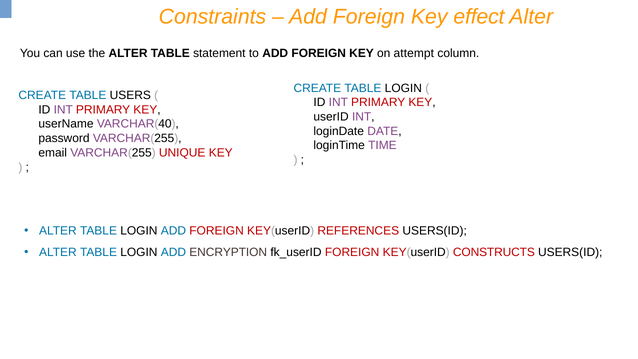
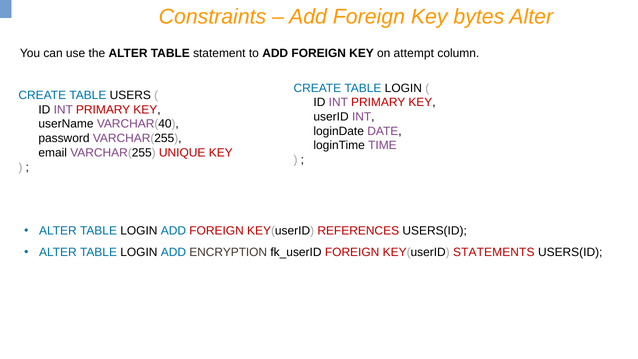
effect: effect -> bytes
CONSTRUCTS: CONSTRUCTS -> STATEMENTS
